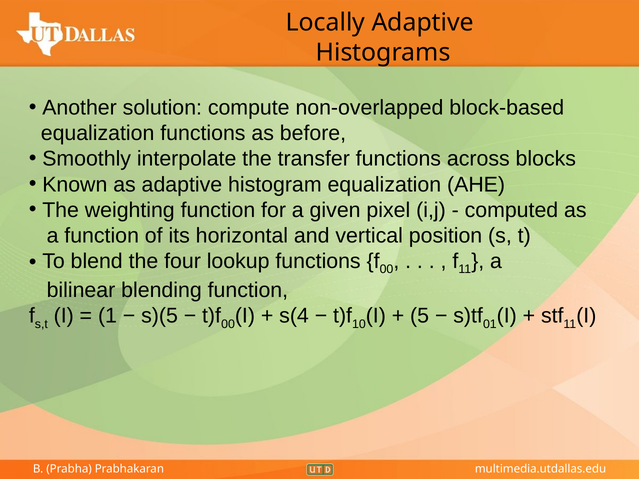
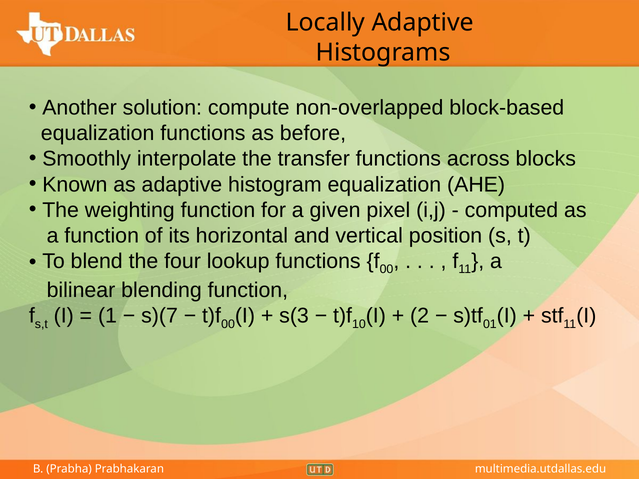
s)(5: s)(5 -> s)(7
s(4: s(4 -> s(3
5: 5 -> 2
